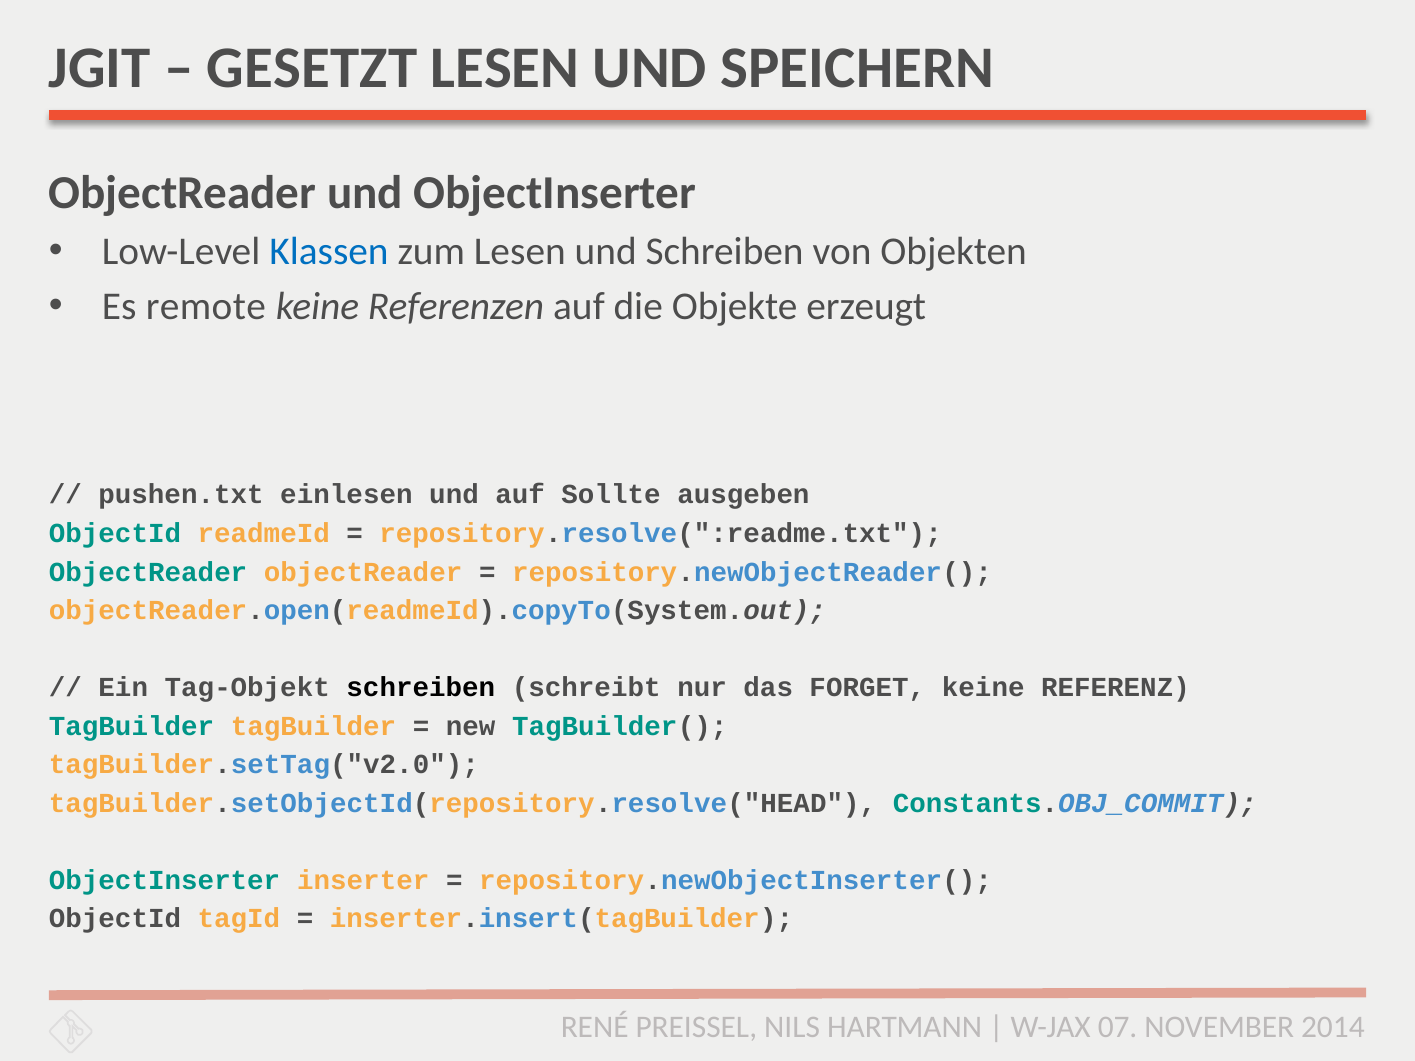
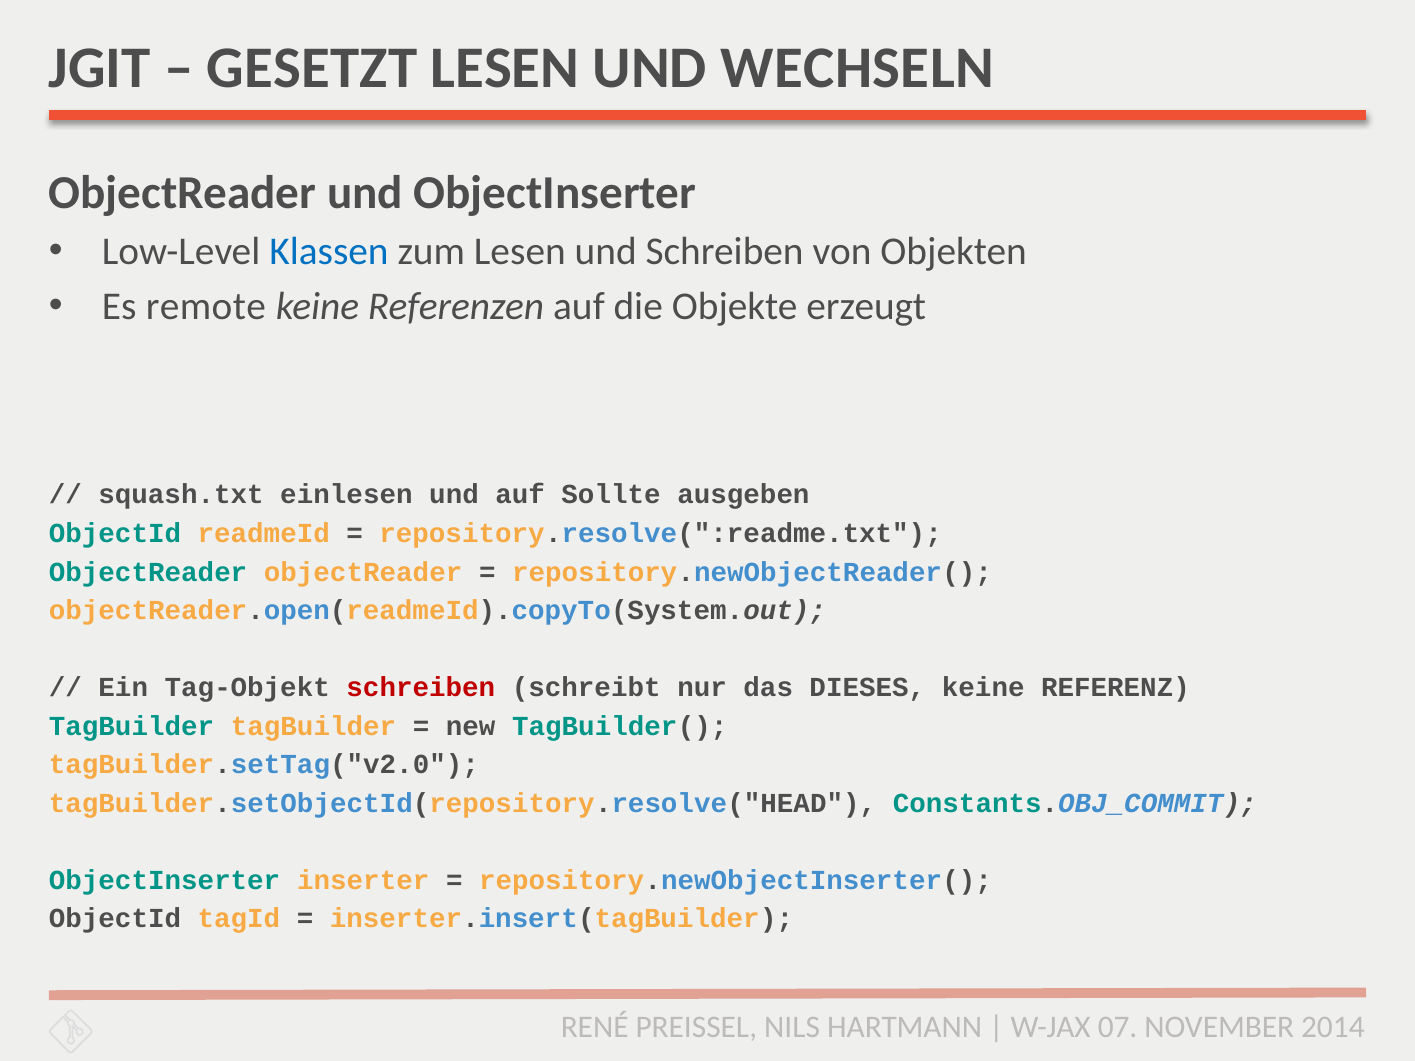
SPEICHERN: SPEICHERN -> WECHSELN
pushen.txt: pushen.txt -> squash.txt
schreiben at (421, 688) colour: black -> red
FORGET: FORGET -> DIESES
